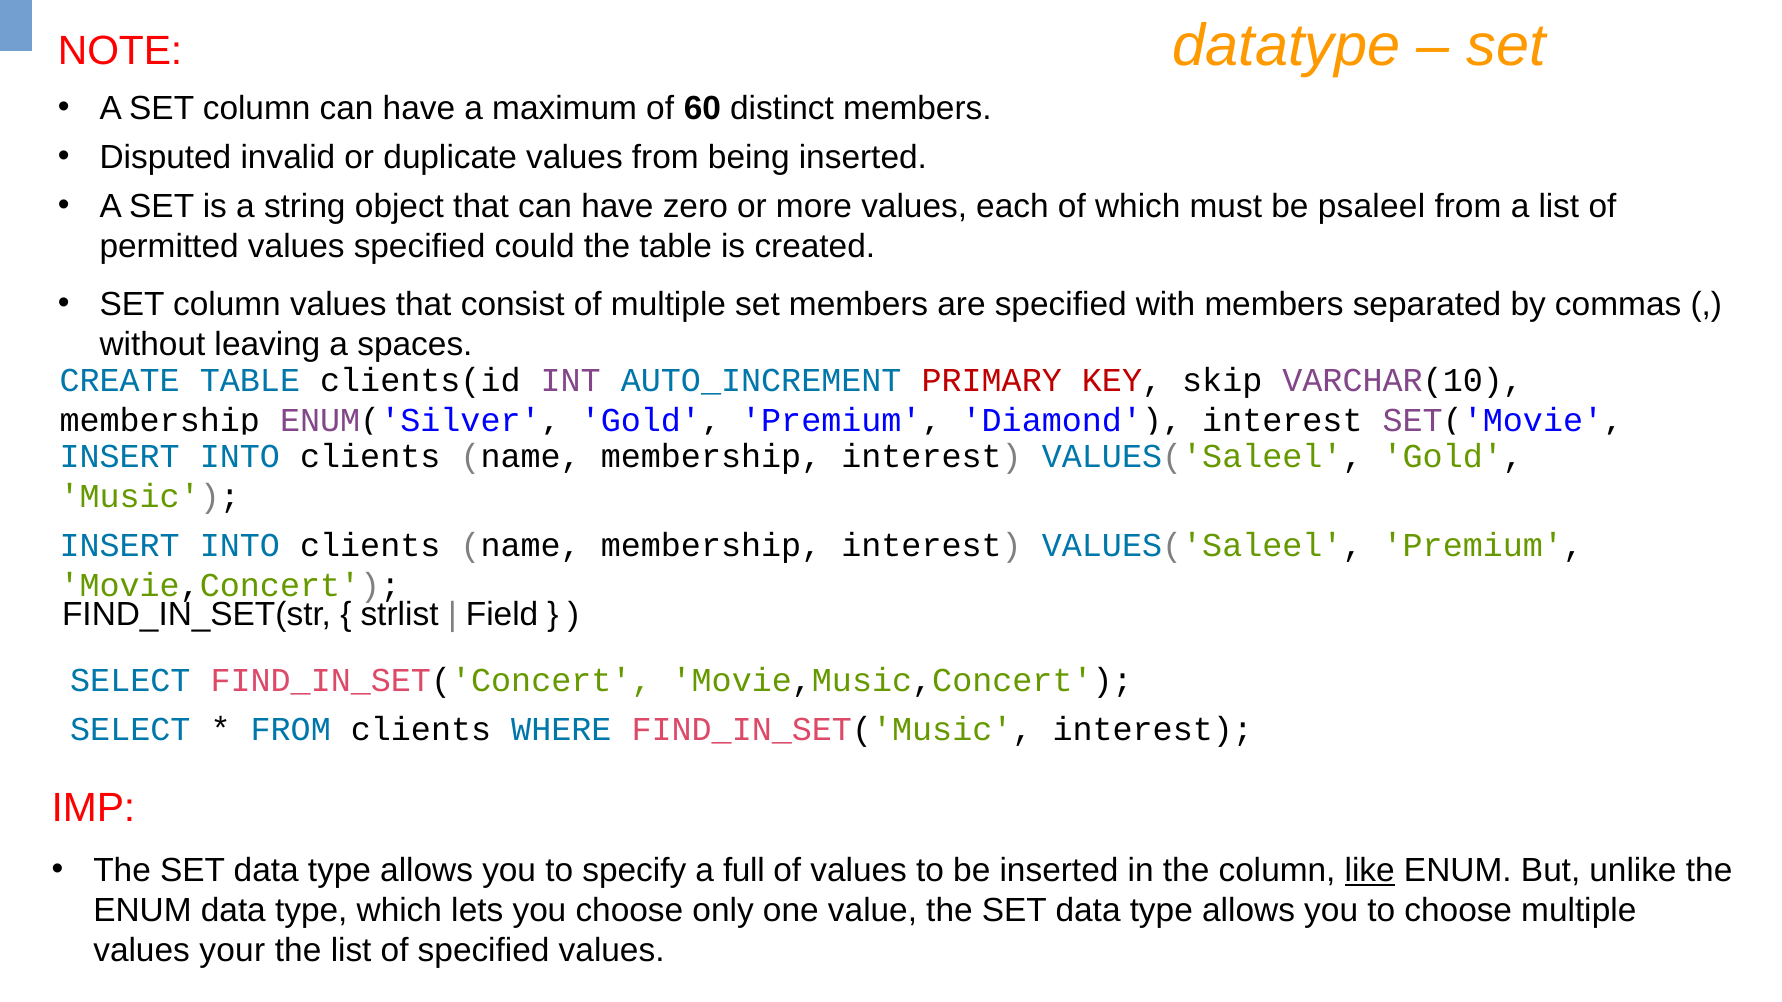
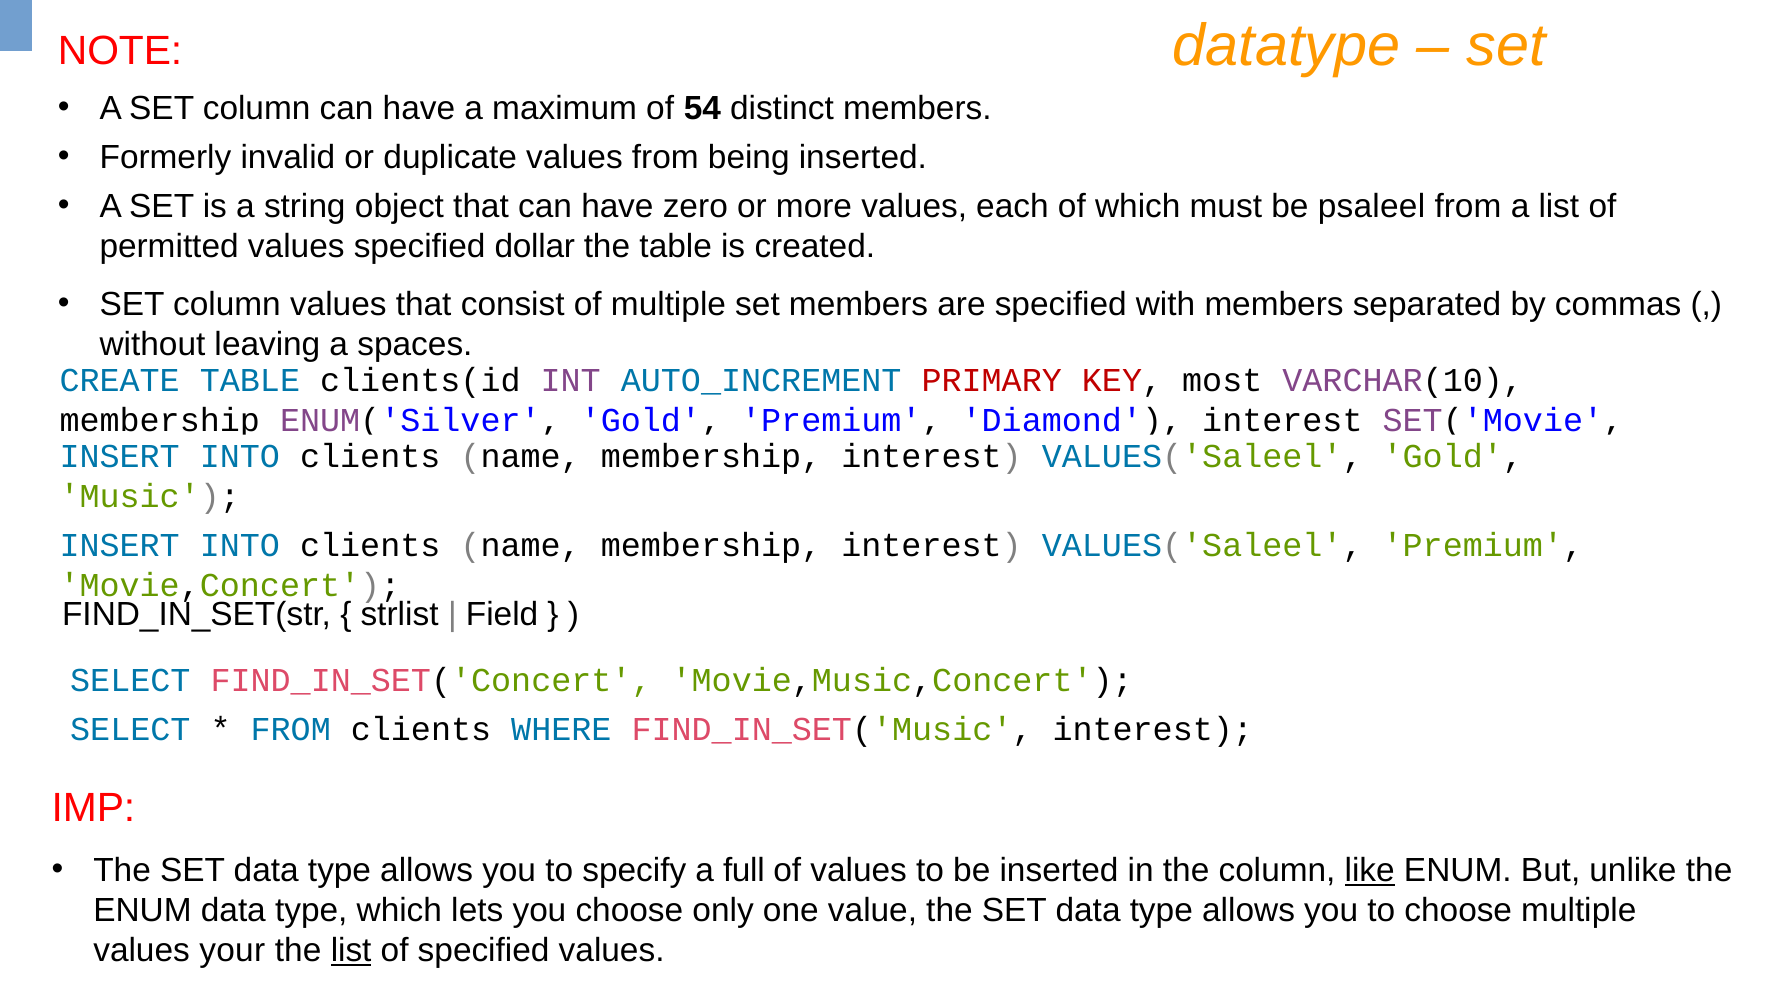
60: 60 -> 54
Disputed: Disputed -> Formerly
could: could -> dollar
skip: skip -> most
list at (351, 951) underline: none -> present
